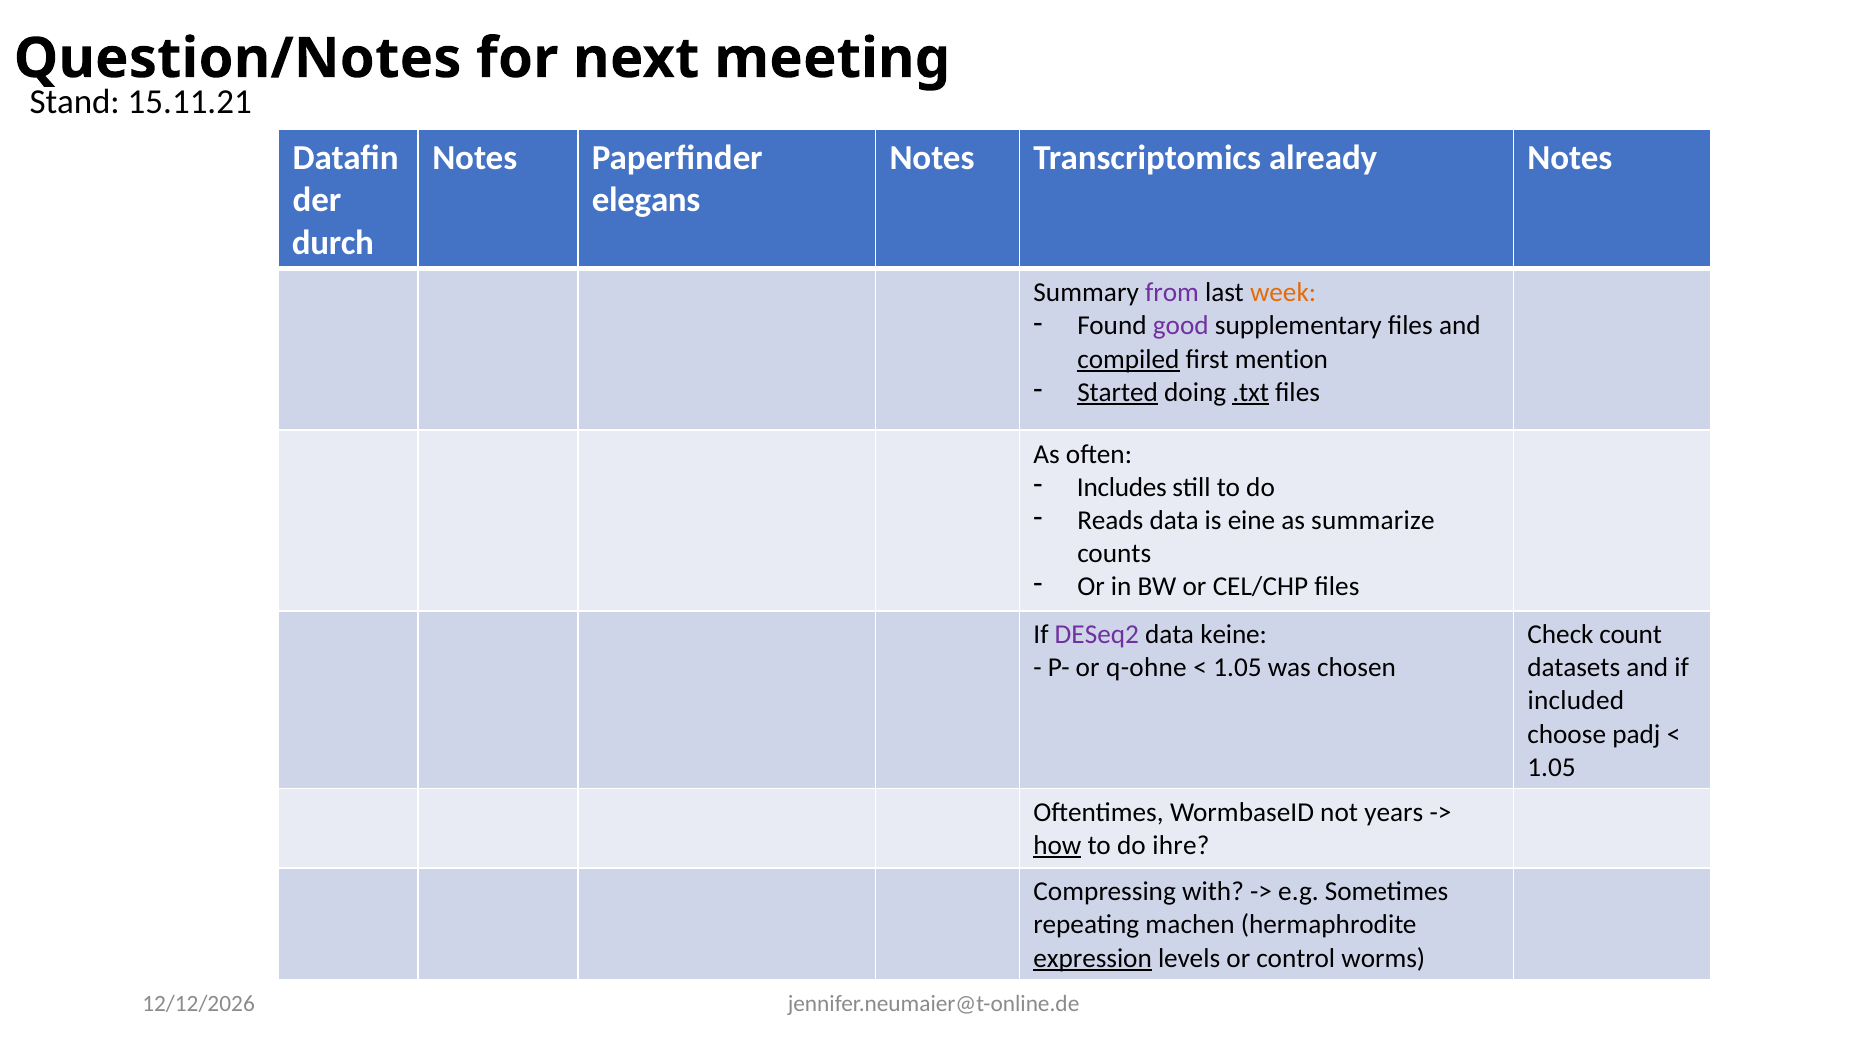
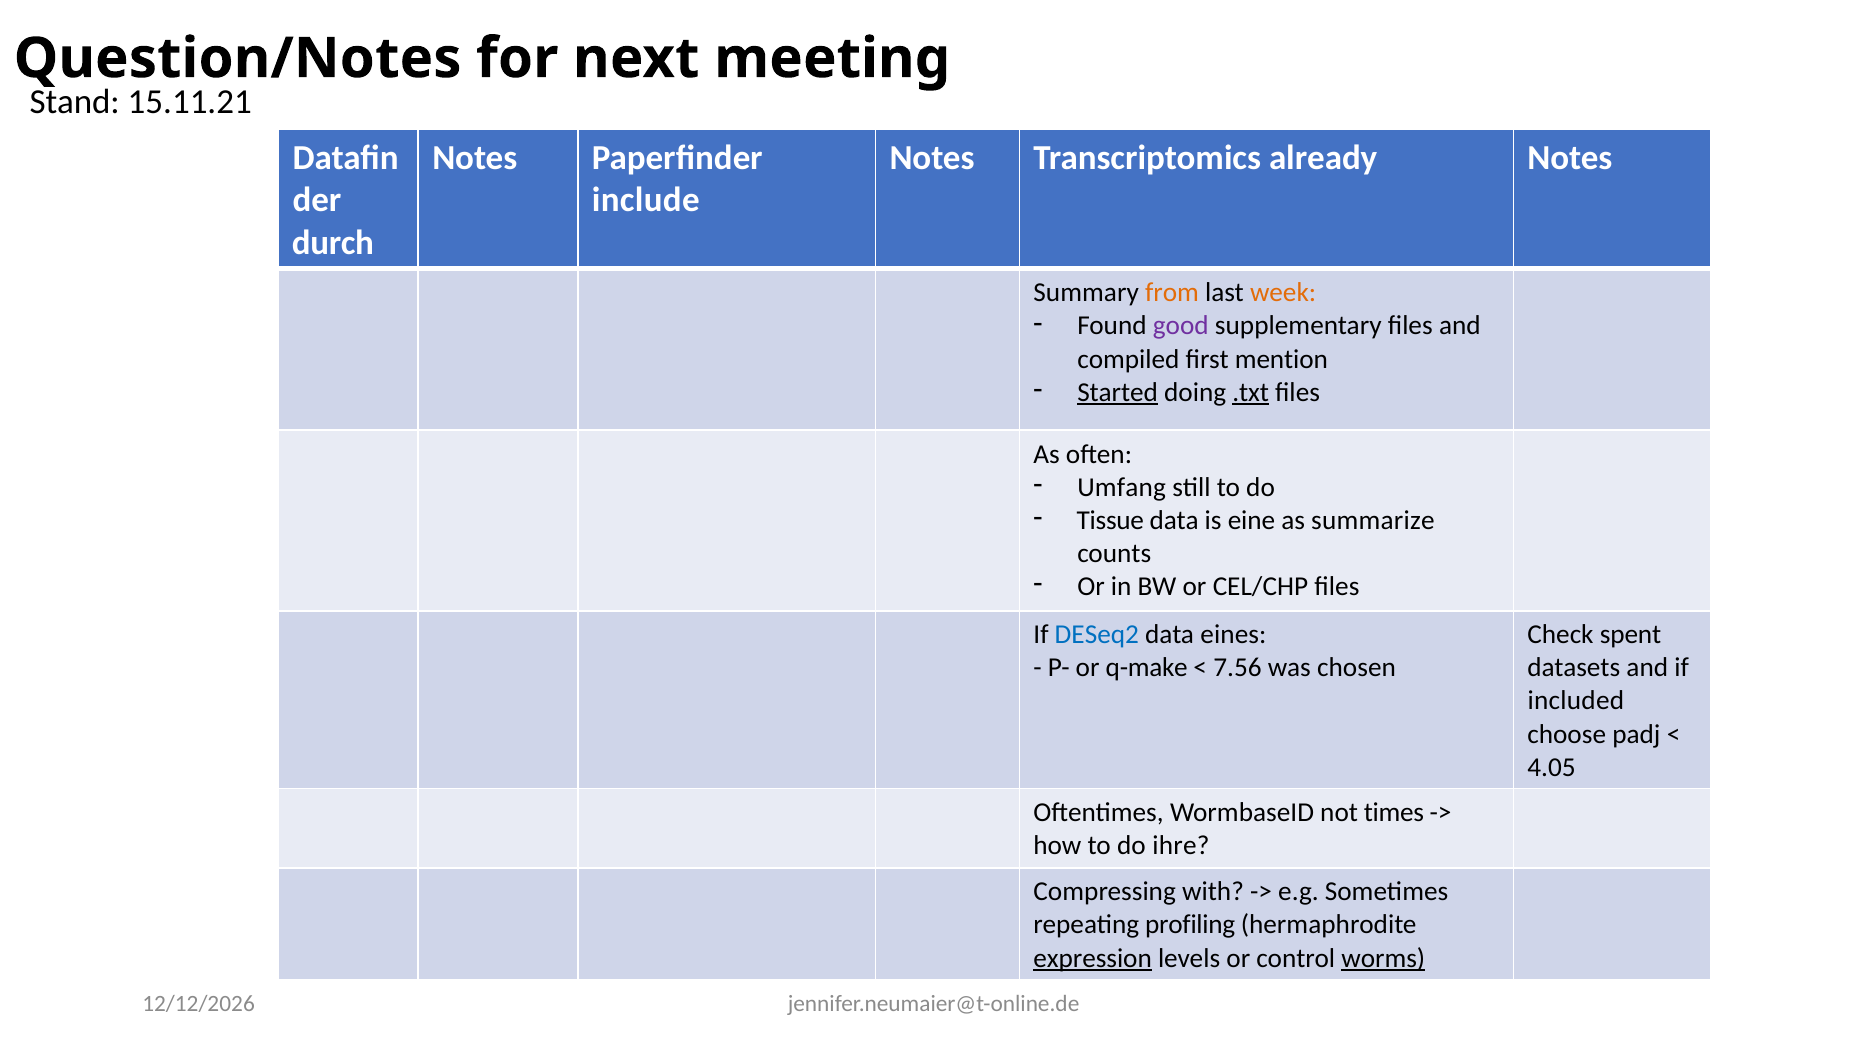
elegans: elegans -> include
from colour: purple -> orange
compiled underline: present -> none
Includes: Includes -> Umfang
Reads: Reads -> Tissue
DESeq2 colour: purple -> blue
keine: keine -> eines
count: count -> spent
q-ohne: q-ohne -> q-make
1.05 at (1237, 668): 1.05 -> 7.56
1.05 at (1552, 767): 1.05 -> 4.05
years: years -> times
how underline: present -> none
machen: machen -> profiling
worms underline: none -> present
